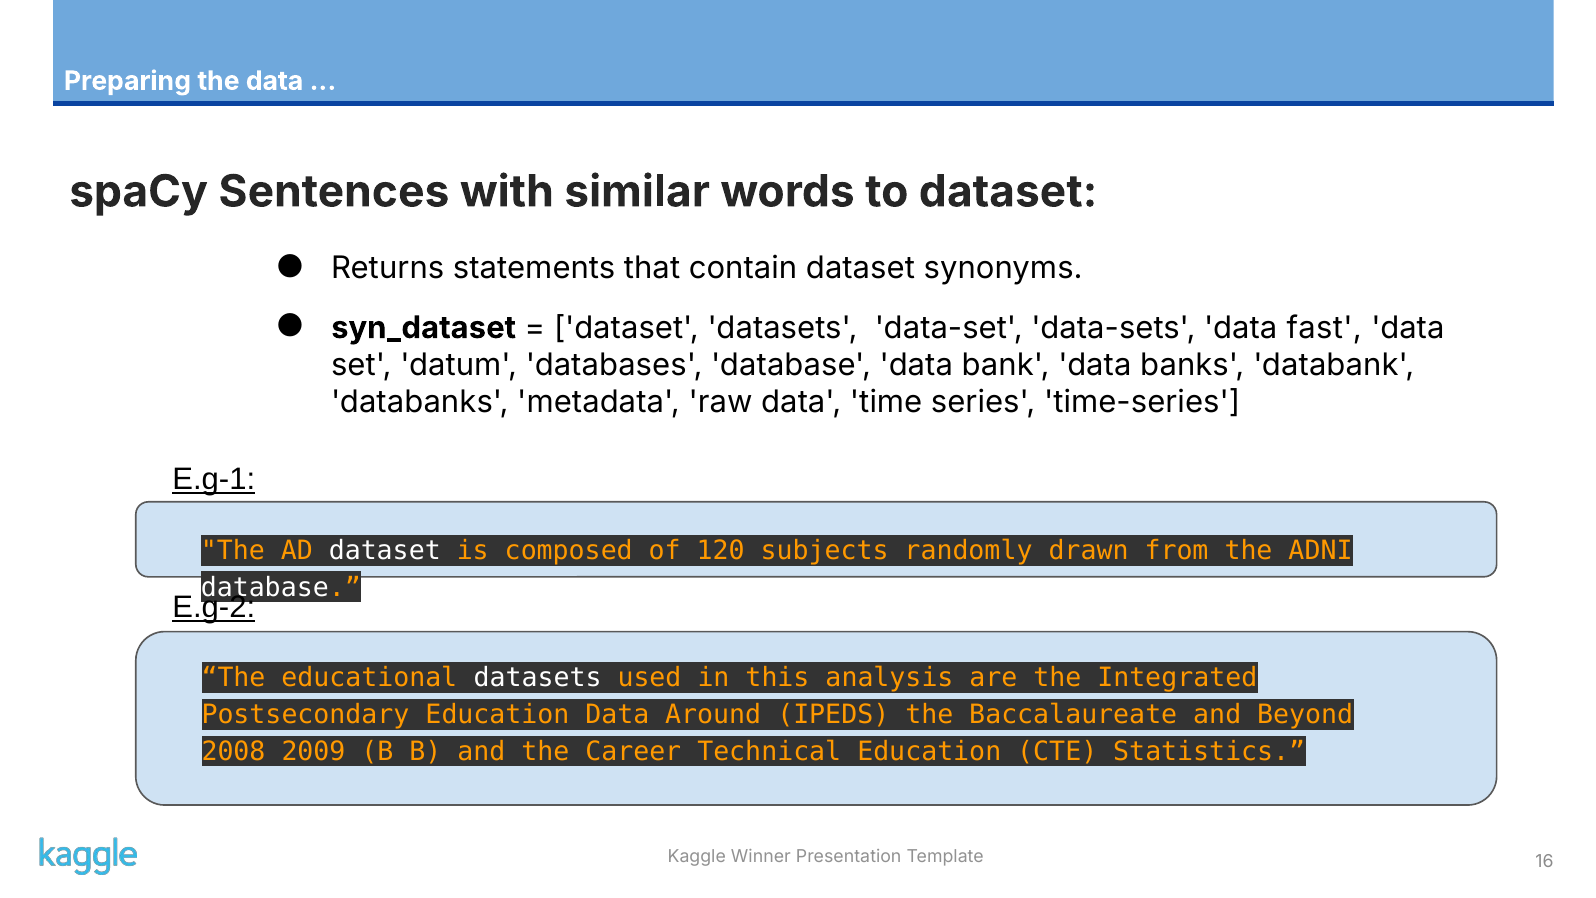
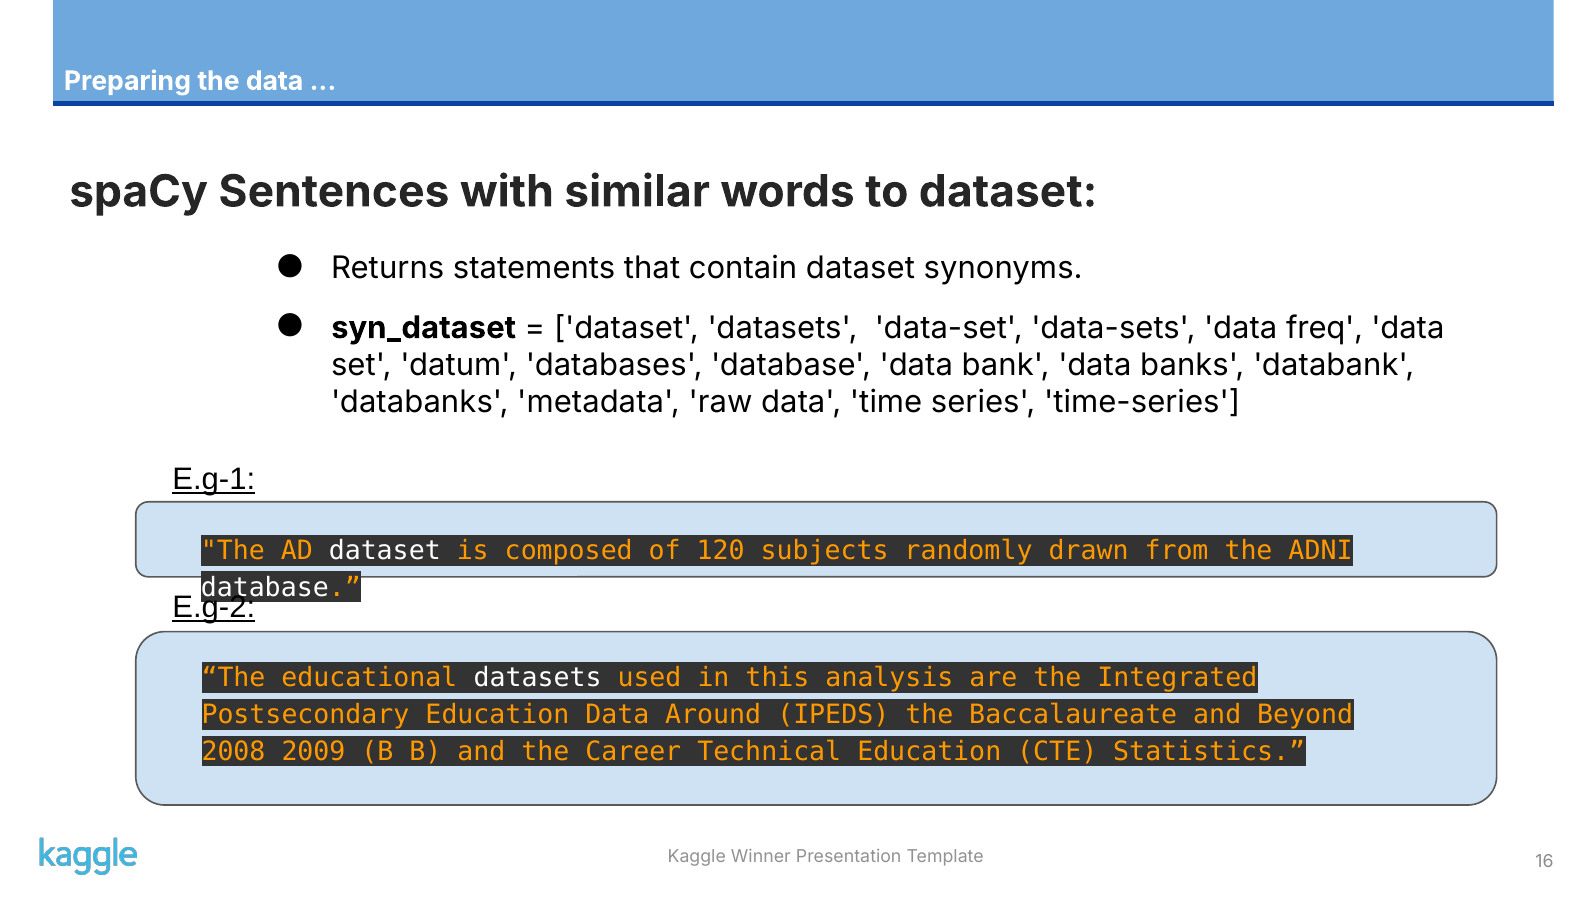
fast: fast -> freq
